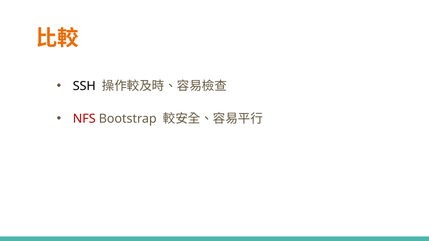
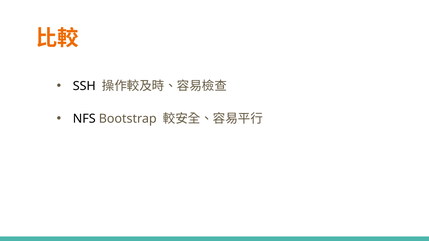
NFS colour: red -> black
